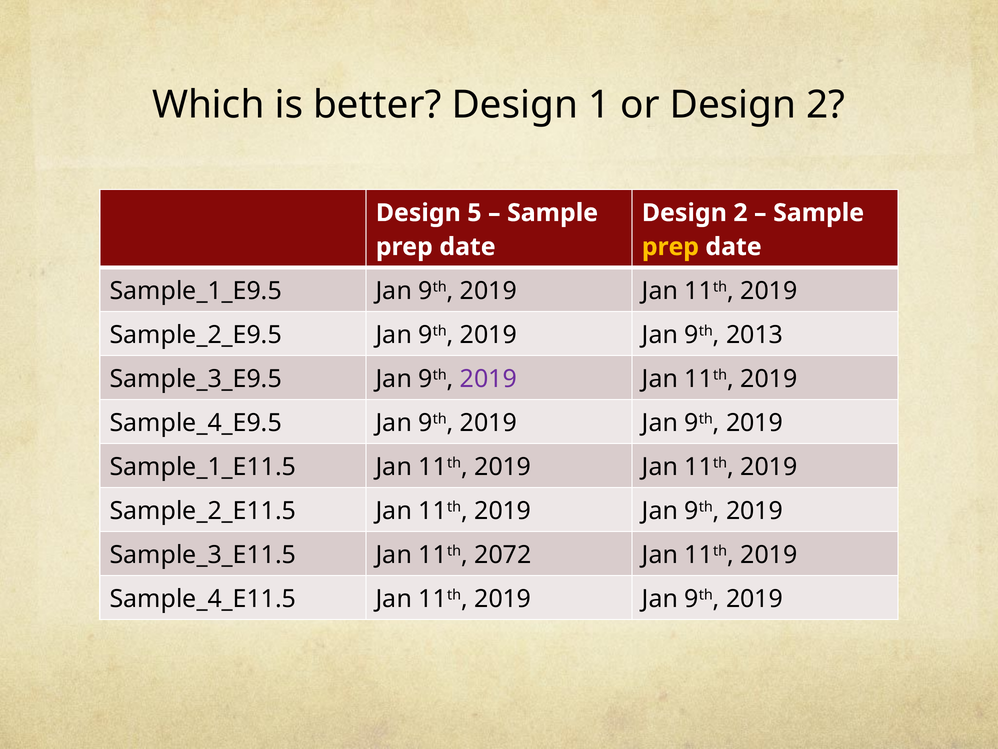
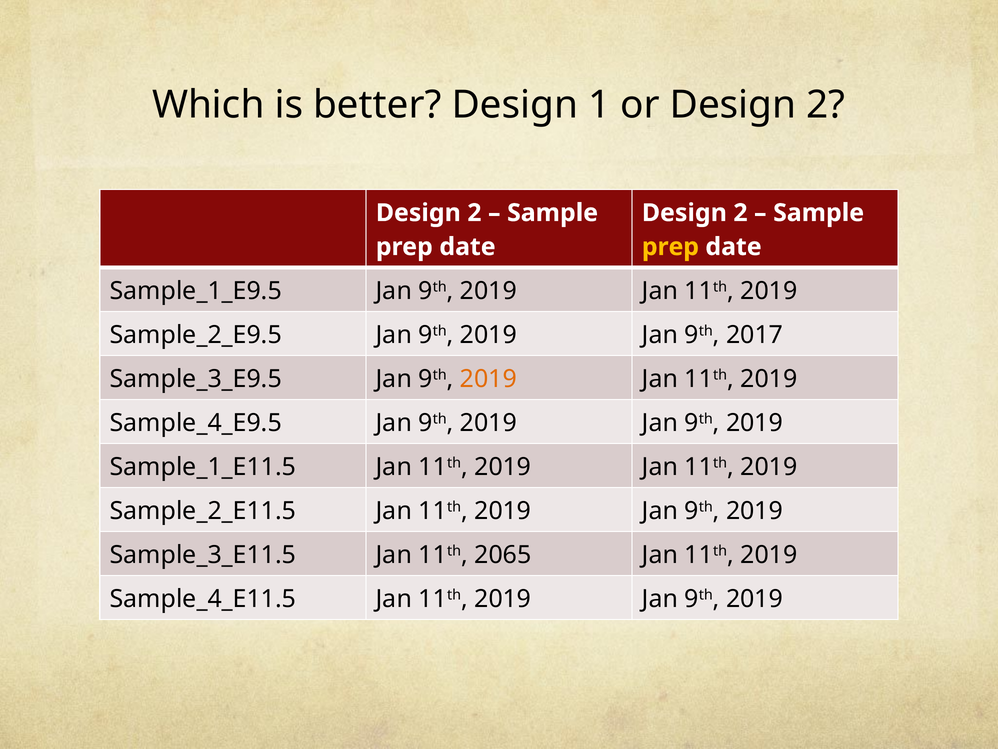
5 at (474, 213): 5 -> 2
2013: 2013 -> 2017
2019 at (488, 379) colour: purple -> orange
2072: 2072 -> 2065
